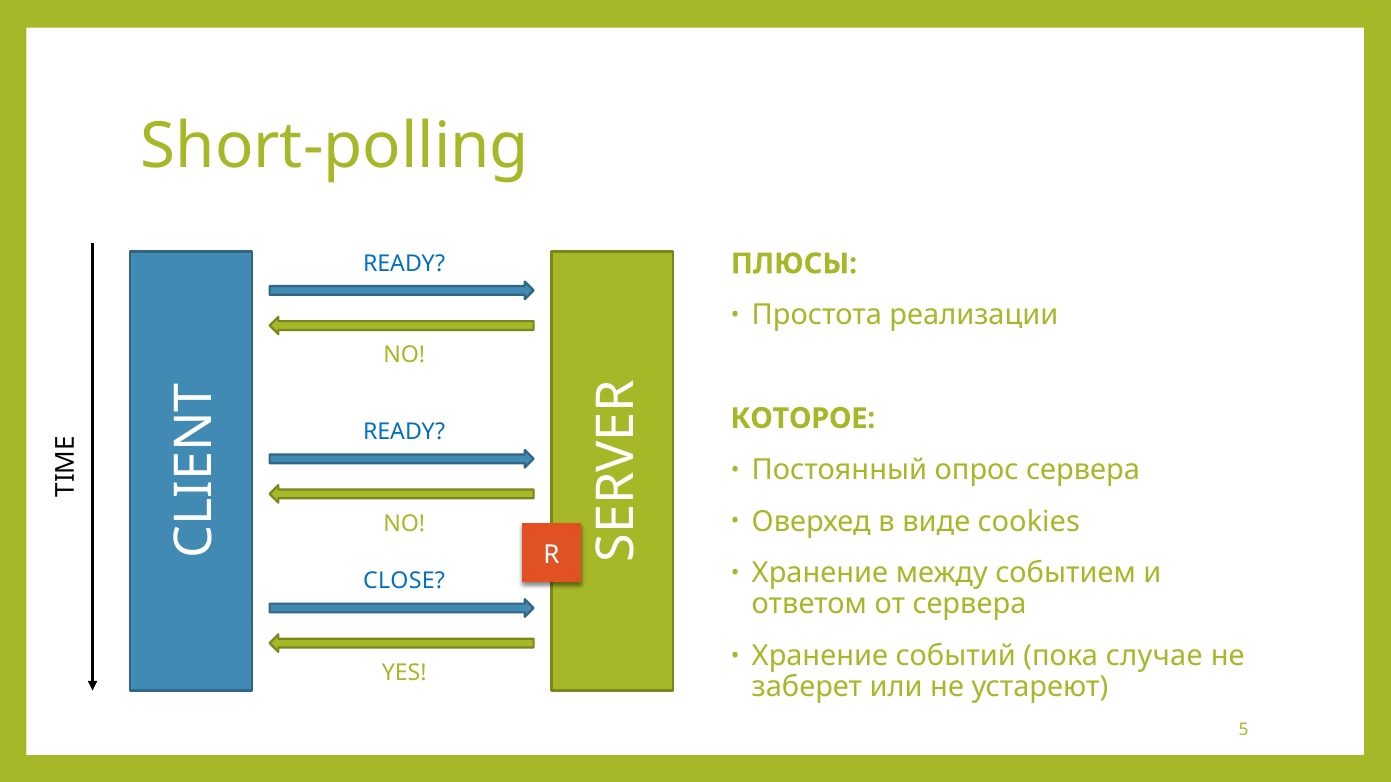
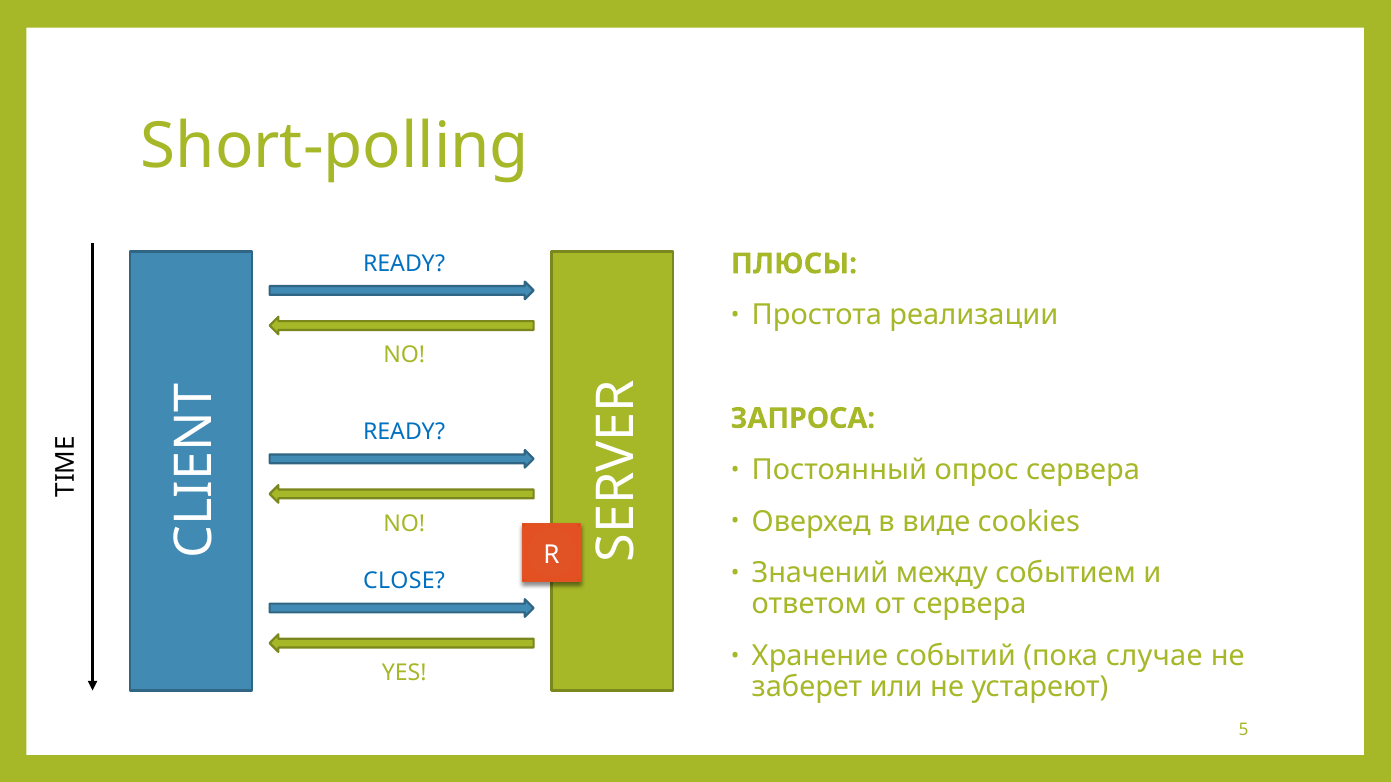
КОТОРОЕ: КОТОРОЕ -> ЗАПРОСА
Хранение at (820, 573): Хранение -> Значений
